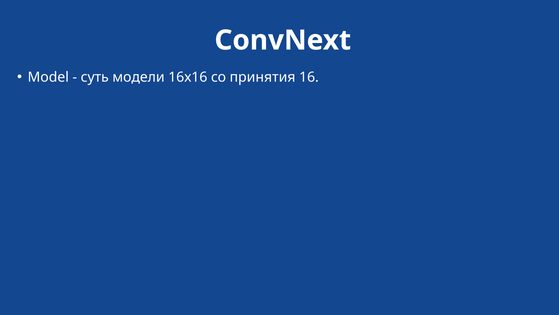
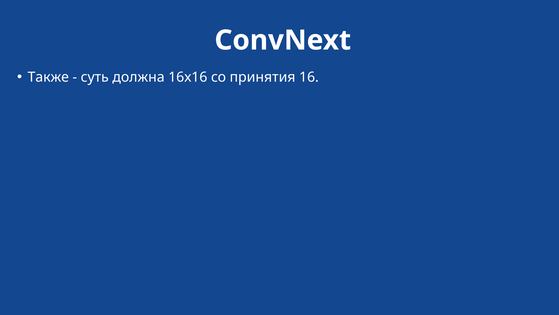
Model: Model -> Также
модели: модели -> должна
